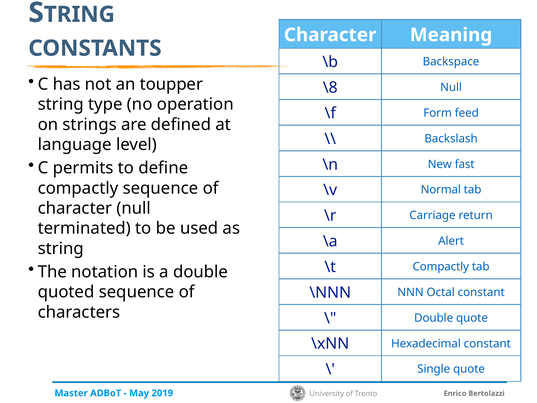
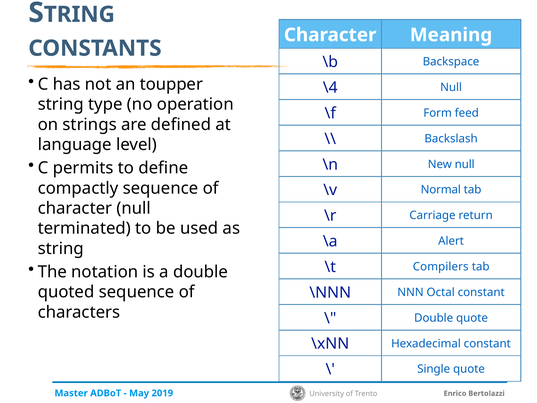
\8: \8 -> \4
New fast: fast -> null
\t Compactly: Compactly -> Compilers
